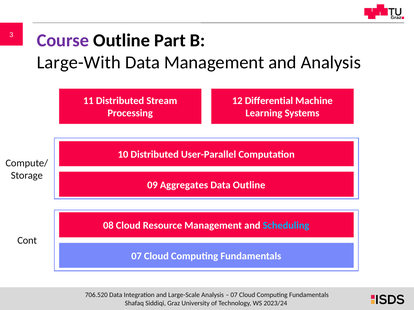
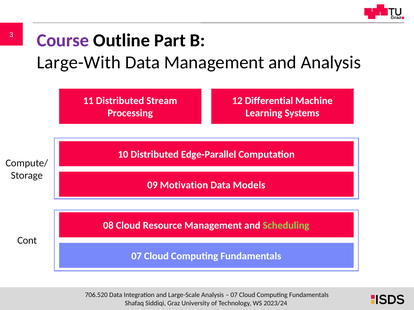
User-Parallel: User-Parallel -> Edge-Parallel
Aggregates: Aggregates -> Motivation
Data Outline: Outline -> Models
Scheduling colour: light blue -> light green
